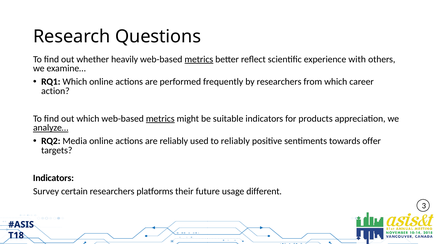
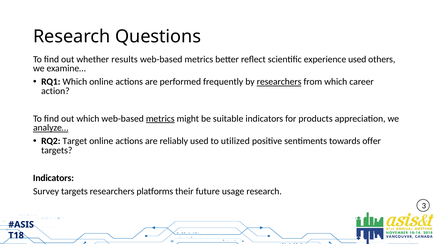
heavily: heavily -> results
metrics at (199, 59) underline: present -> none
experience with: with -> used
researchers at (279, 82) underline: none -> present
Media: Media -> Target
to reliably: reliably -> utilized
Survey certain: certain -> targets
usage different: different -> research
